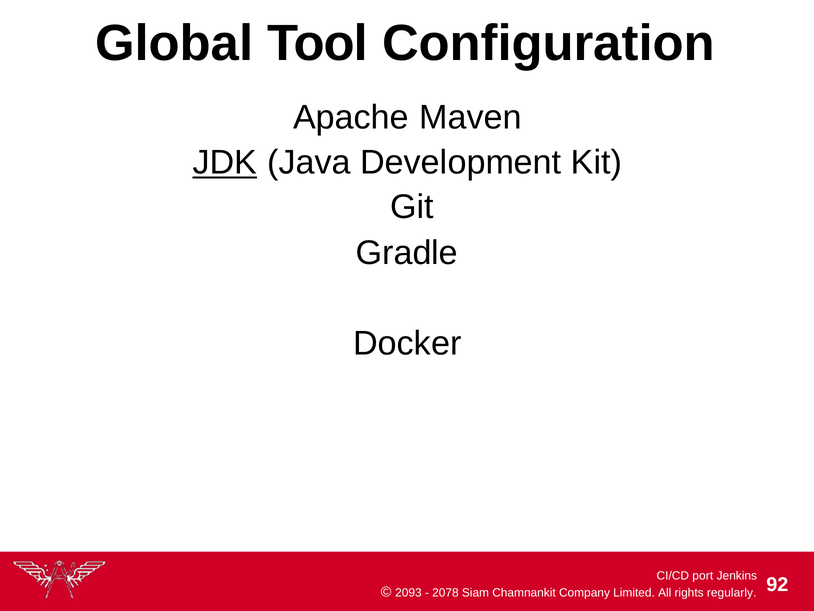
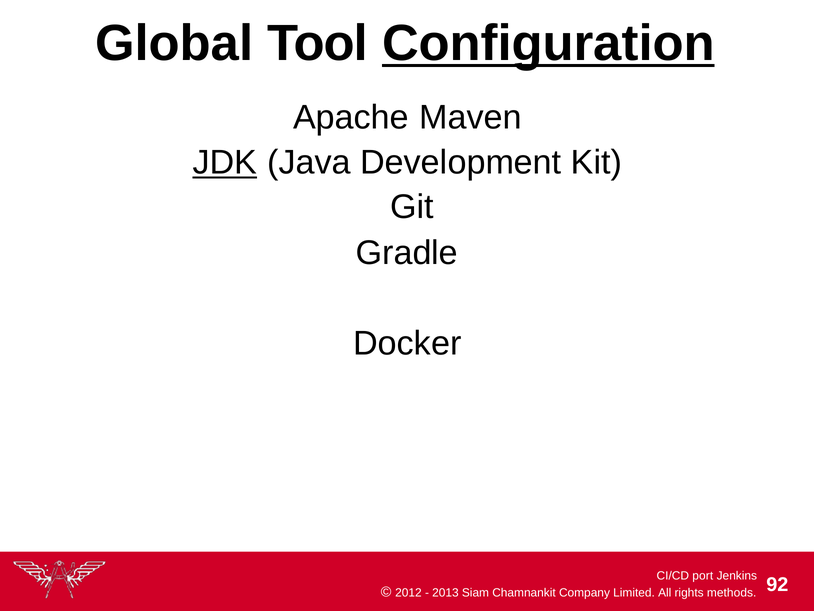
Configuration underline: none -> present
2093: 2093 -> 2012
2078: 2078 -> 2013
regularly: regularly -> methods
